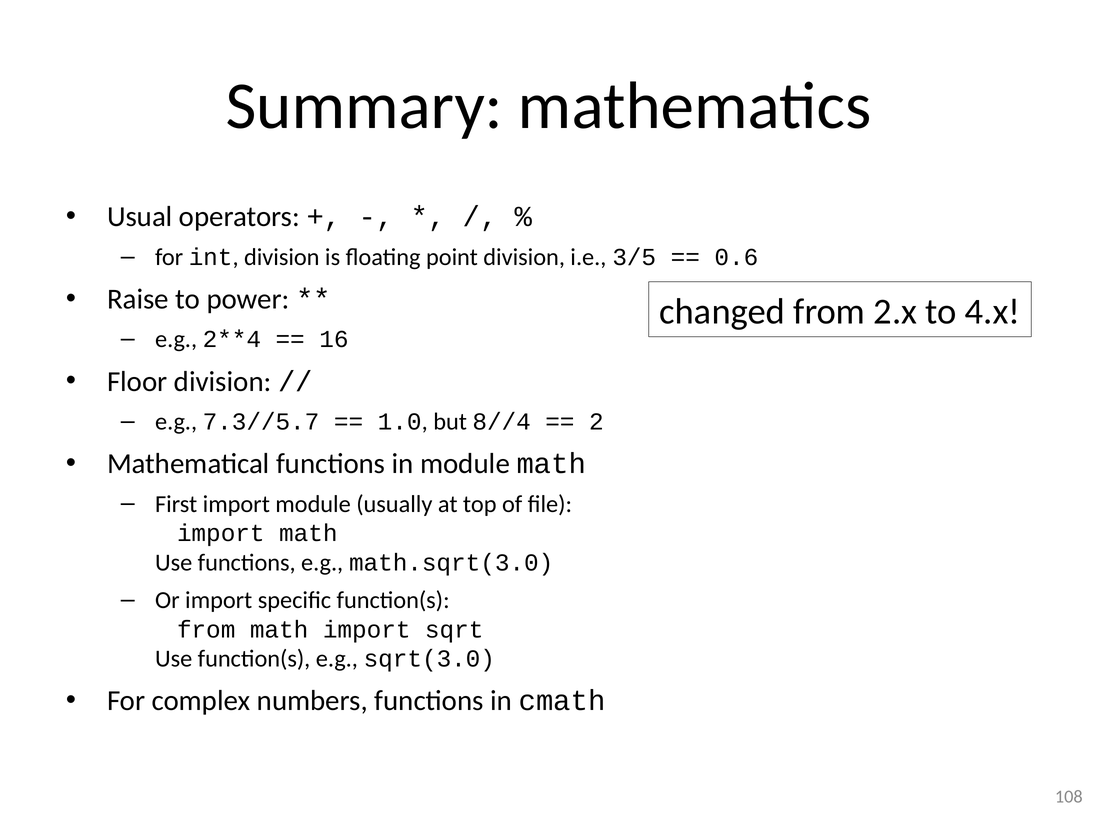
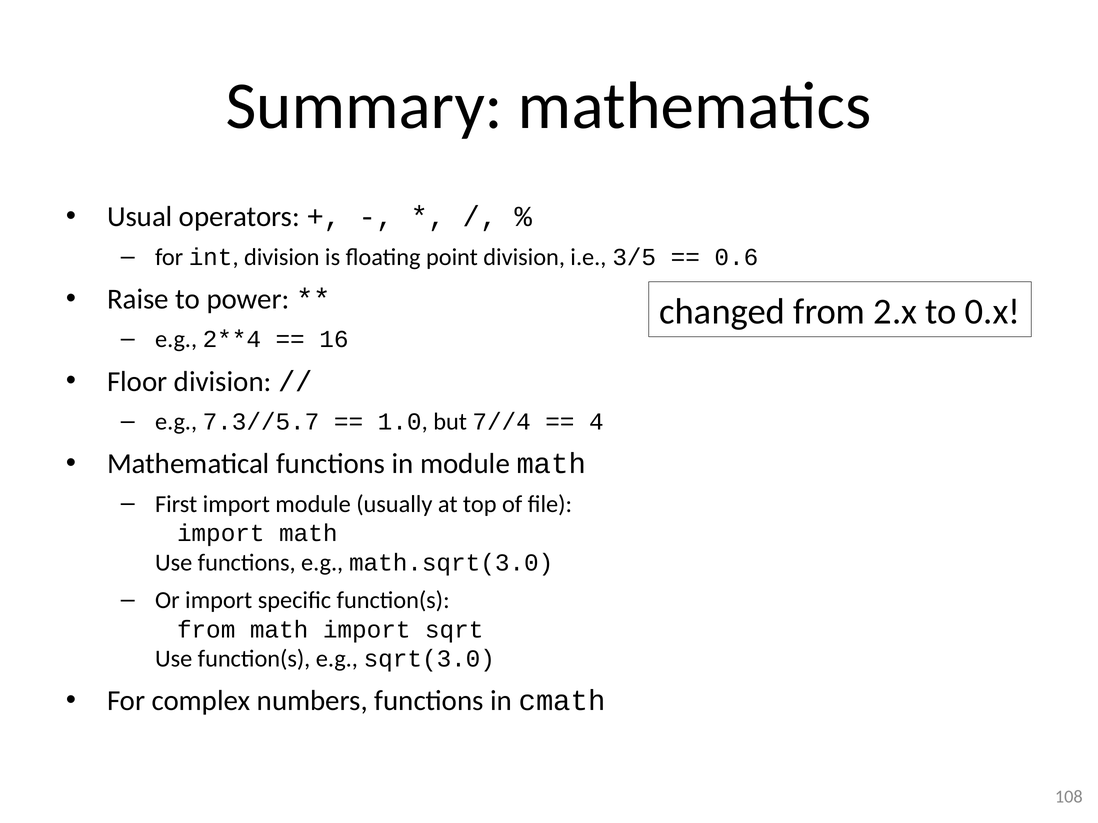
4.x: 4.x -> 0.x
8//4: 8//4 -> 7//4
2: 2 -> 4
